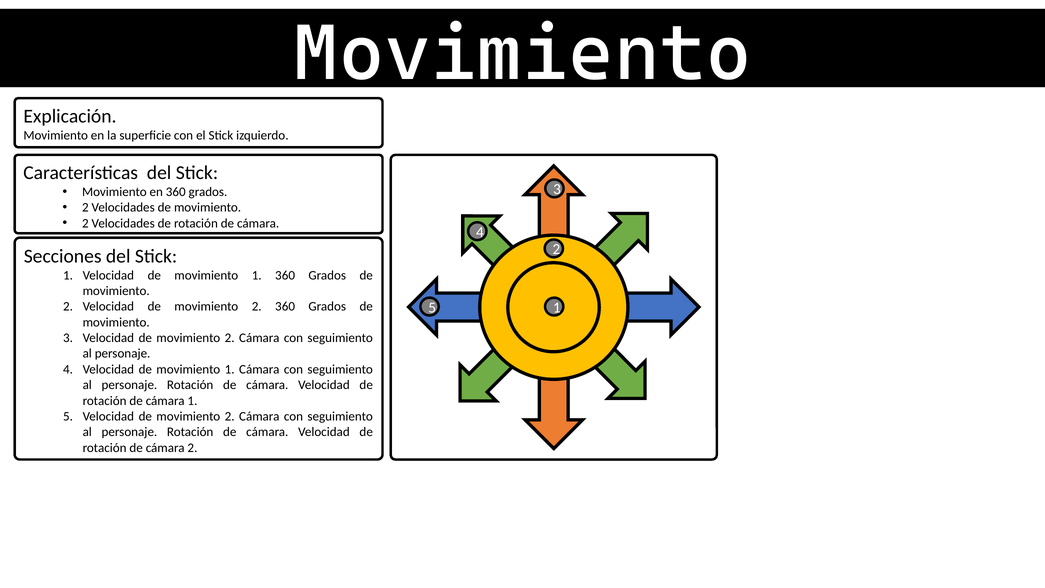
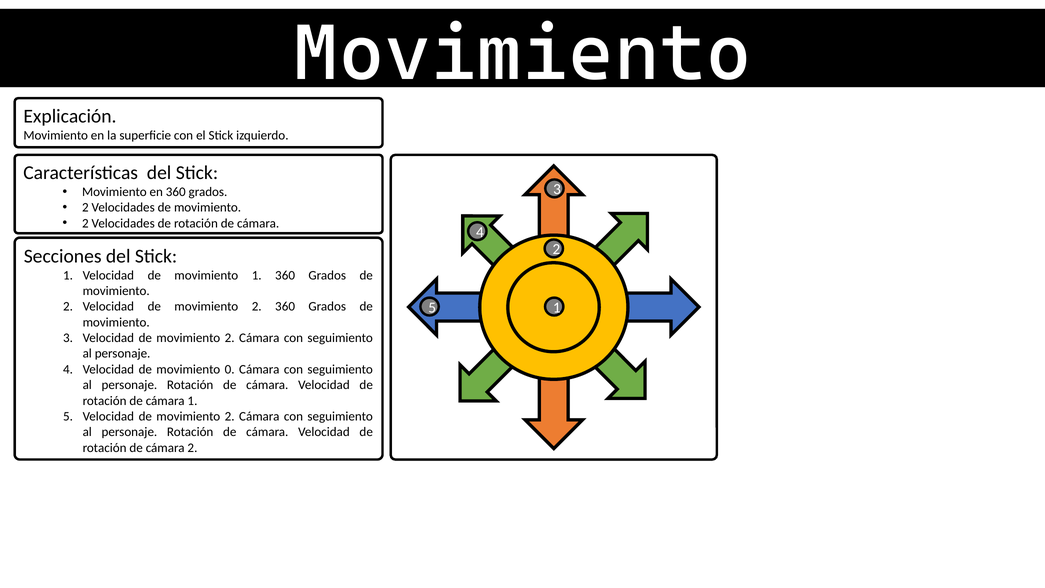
1 at (230, 369): 1 -> 0
